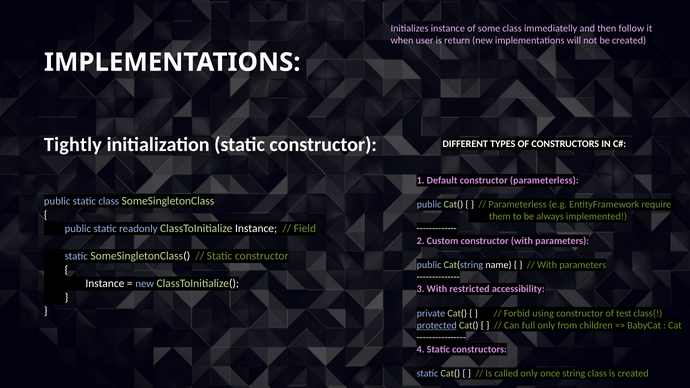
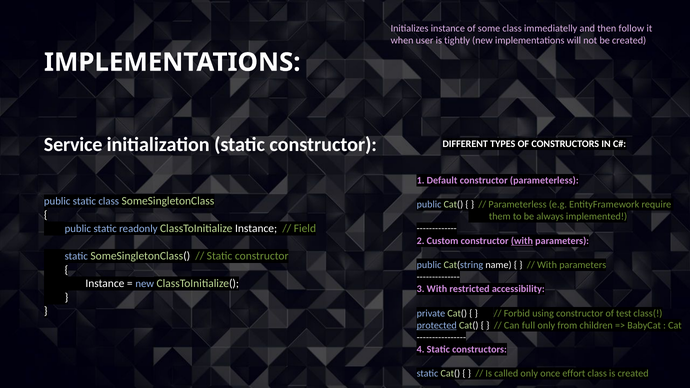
return: return -> tightly
Tightly: Tightly -> Service
with at (522, 241) underline: none -> present
string: string -> effort
